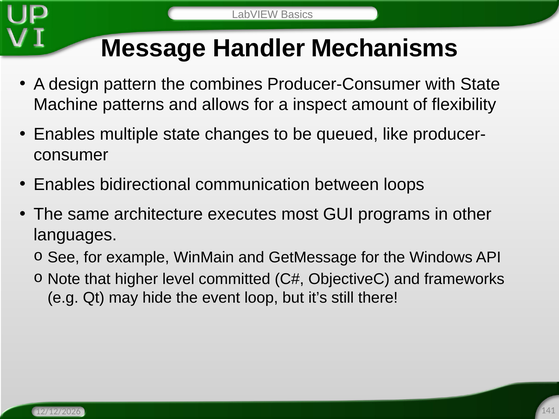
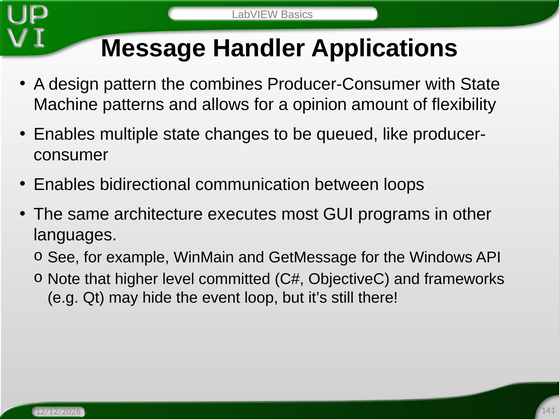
Mechanisms: Mechanisms -> Applications
inspect: inspect -> opinion
